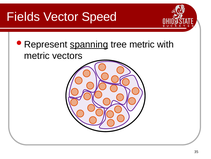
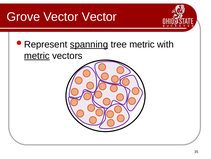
Fields: Fields -> Grove
Vector Speed: Speed -> Vector
metric at (37, 56) underline: none -> present
